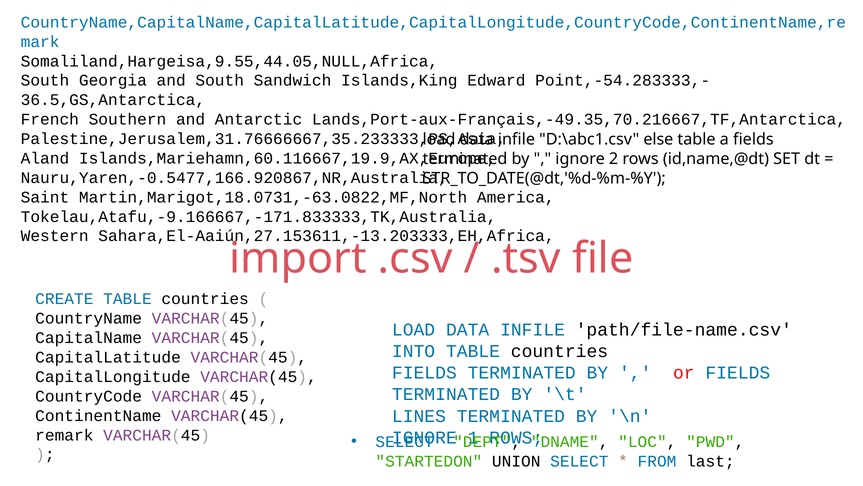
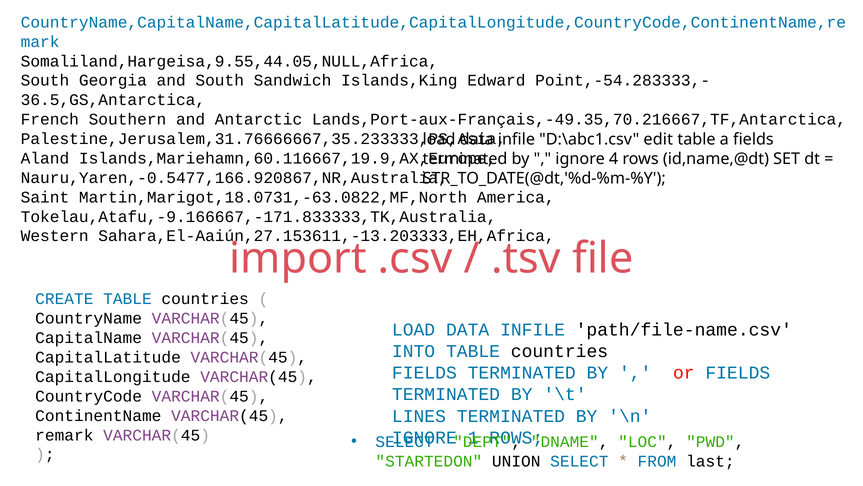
else: else -> edit
2: 2 -> 4
